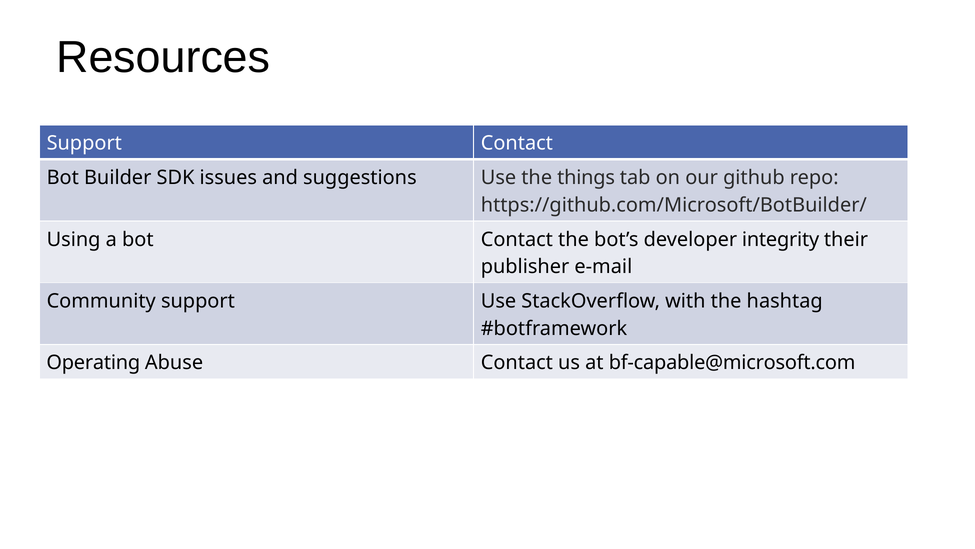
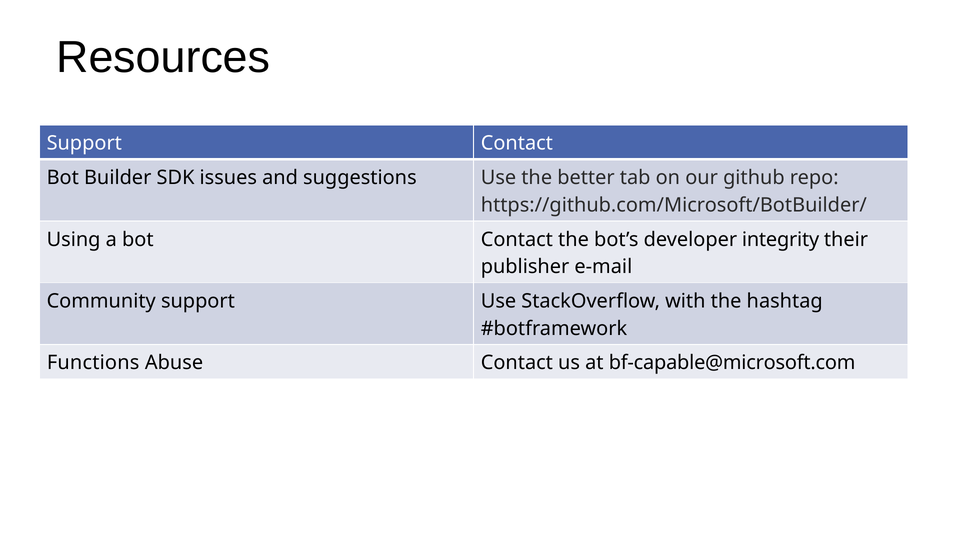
things: things -> better
Operating: Operating -> Functions
